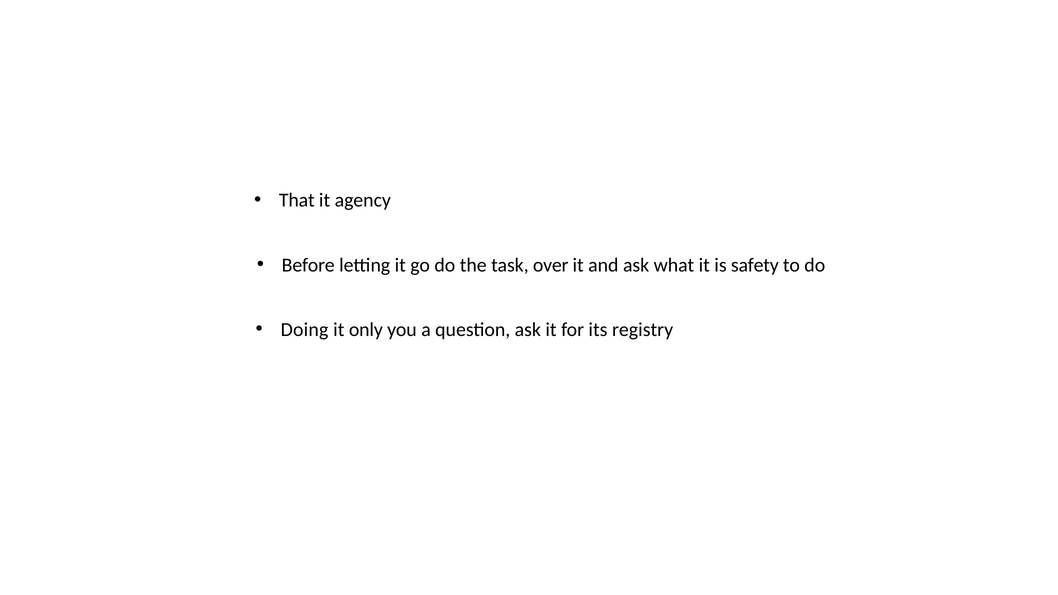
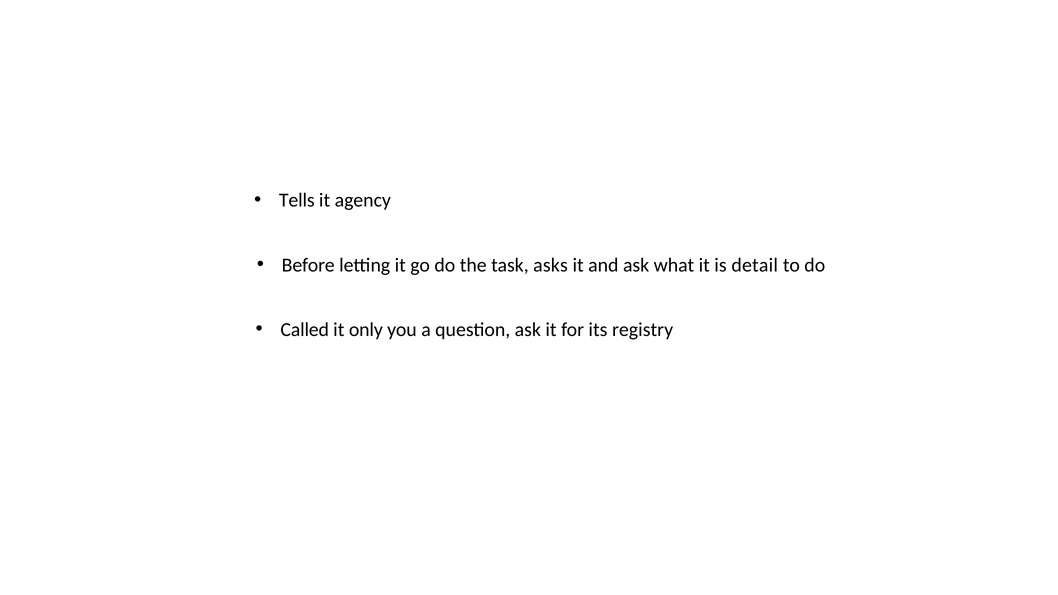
That: That -> Tells
over: over -> asks
safety: safety -> detail
Doing: Doing -> Called
